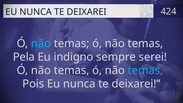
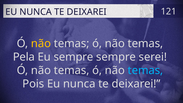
424: 424 -> 121
não at (41, 43) colour: light blue -> yellow
Eu indigno: indigno -> sempre
